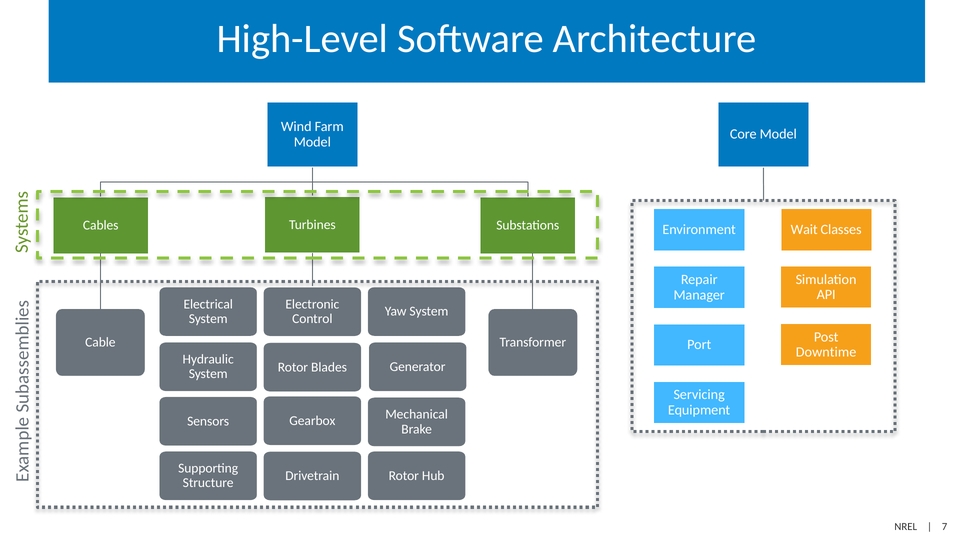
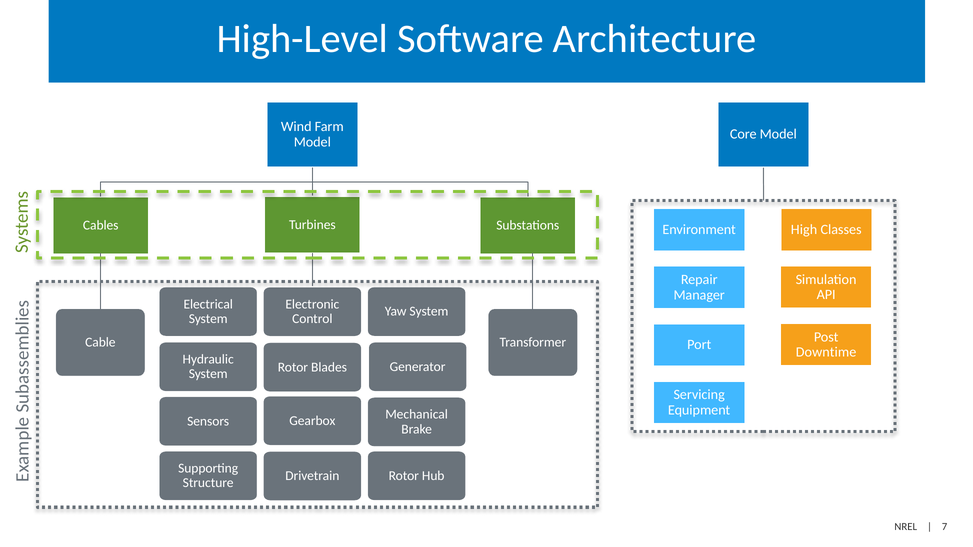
Wait: Wait -> High
